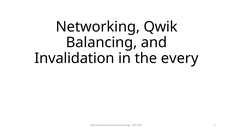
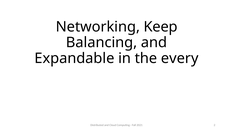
Qwik: Qwik -> Keep
Invalidation: Invalidation -> Expandable
